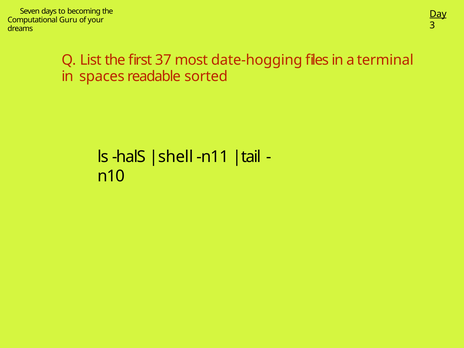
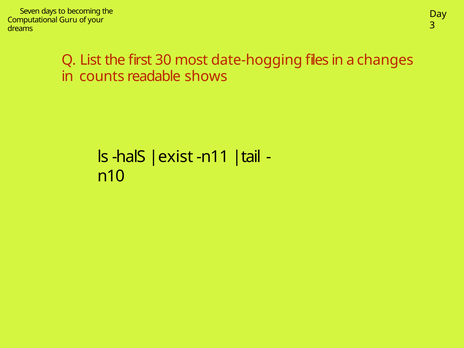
Day underline: present -> none
37: 37 -> 30
terminal: terminal -> changes
spaces: spaces -> counts
sorted: sorted -> shows
shell: shell -> exist
